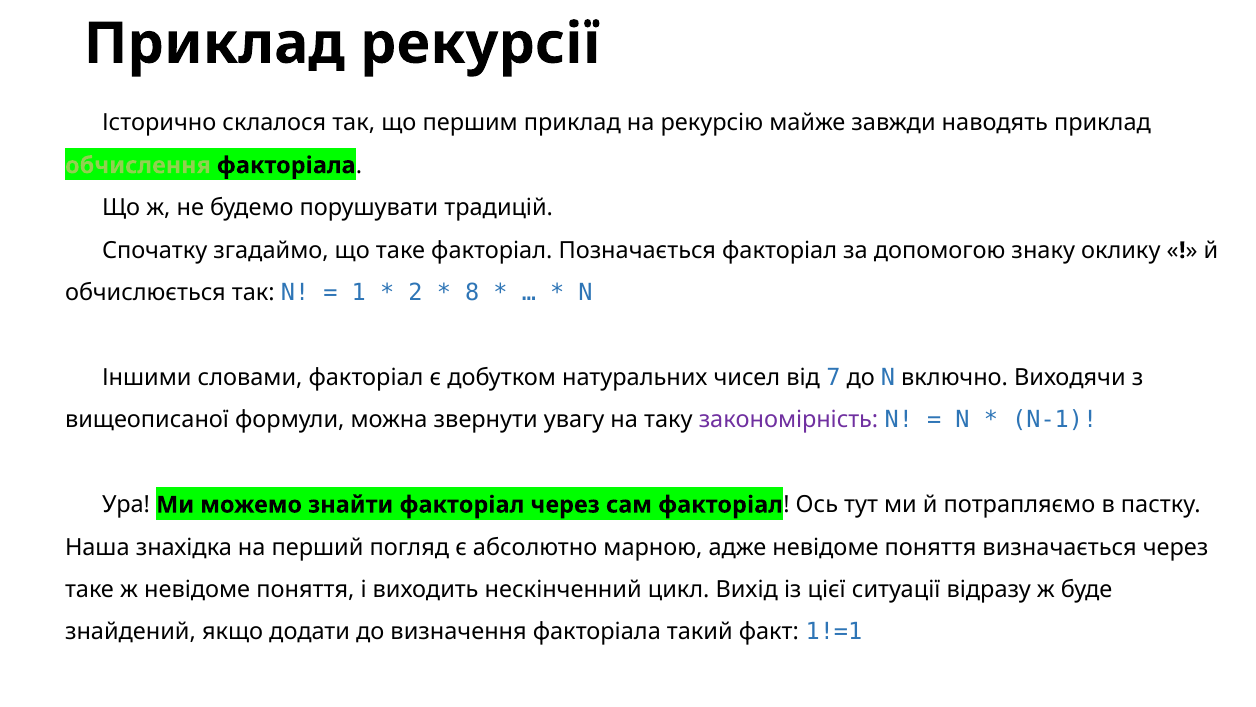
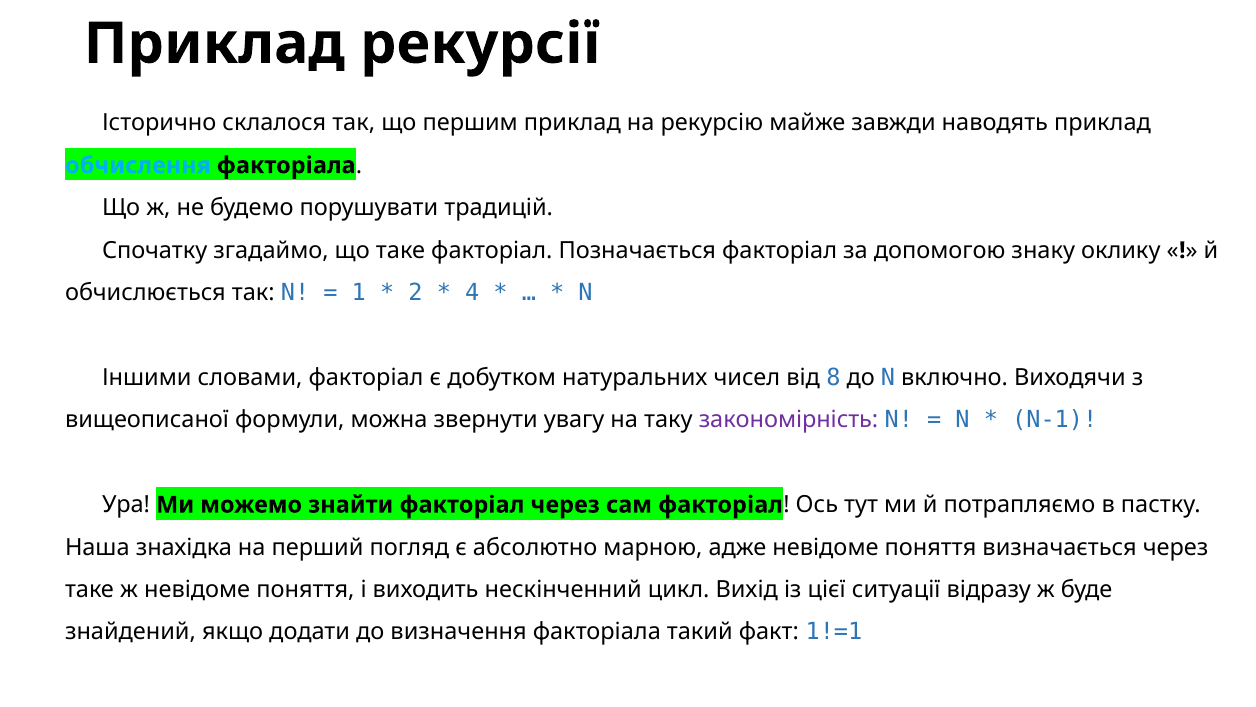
обчислення colour: light green -> light blue
8: 8 -> 4
7: 7 -> 8
